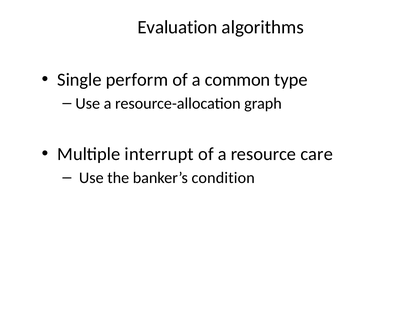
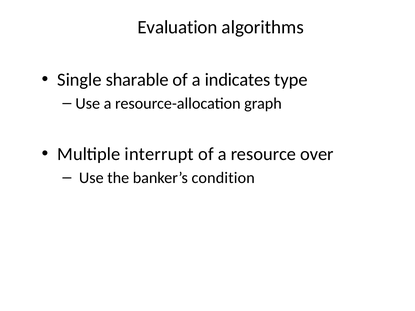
perform: perform -> sharable
common: common -> indicates
care: care -> over
